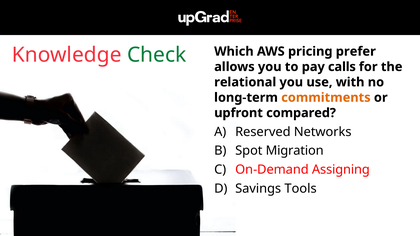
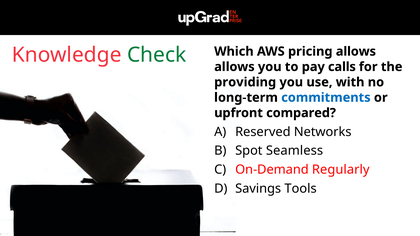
pricing prefer: prefer -> allows
relational: relational -> providing
commitments colour: orange -> blue
Migration: Migration -> Seamless
Assigning: Assigning -> Regularly
